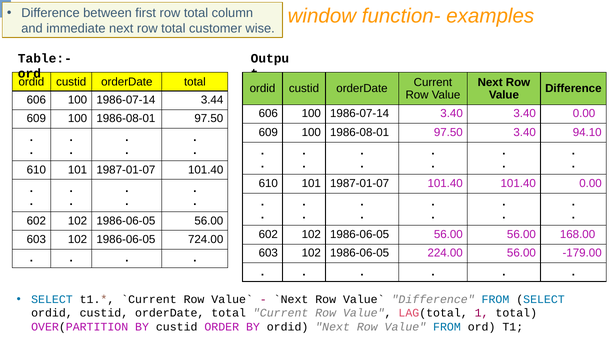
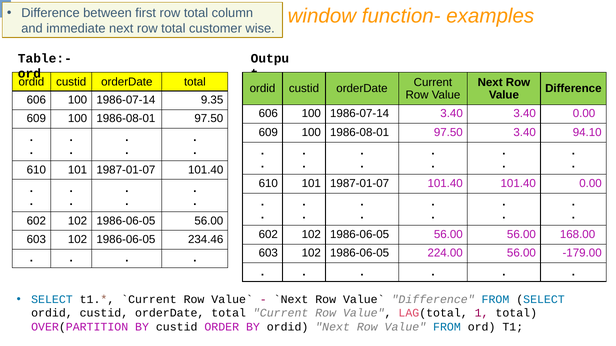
3.44: 3.44 -> 9.35
724.00: 724.00 -> 234.46
